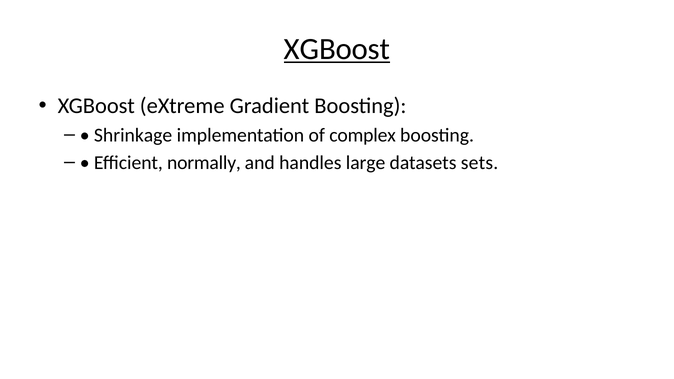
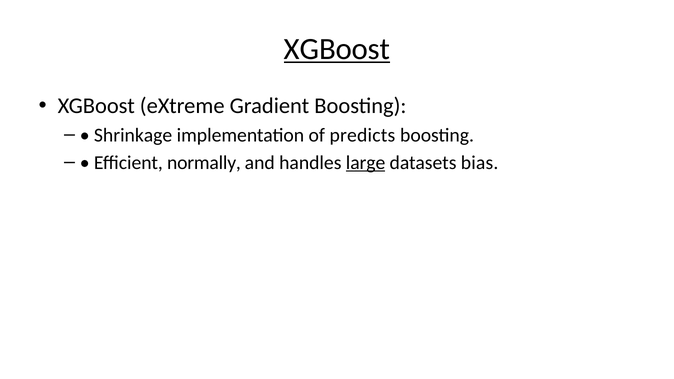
complex: complex -> predicts
large underline: none -> present
sets: sets -> bias
